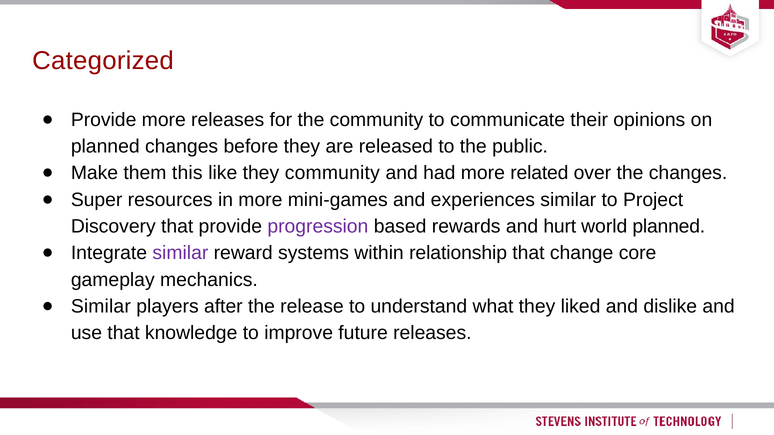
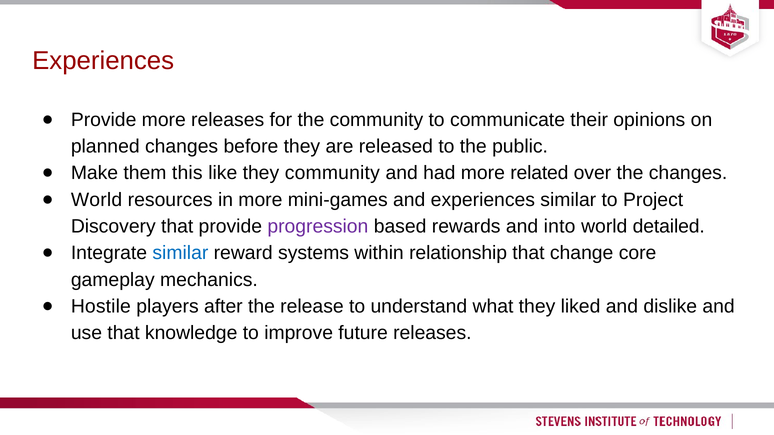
Categorized at (103, 61): Categorized -> Experiences
Super at (97, 200): Super -> World
hurt: hurt -> into
world planned: planned -> detailed
similar at (180, 253) colour: purple -> blue
Similar at (101, 307): Similar -> Hostile
